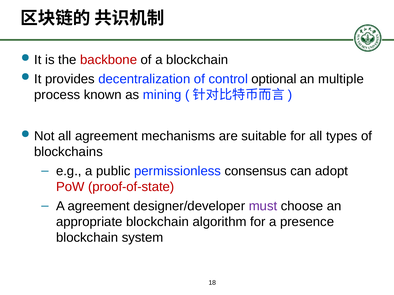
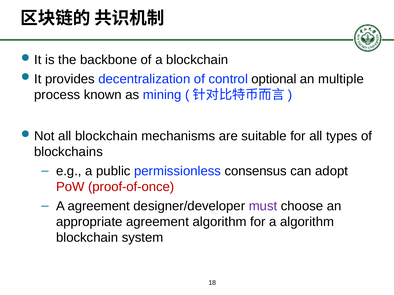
backbone colour: red -> black
all agreement: agreement -> blockchain
proof-of-state: proof-of-state -> proof-of-once
appropriate blockchain: blockchain -> agreement
a presence: presence -> algorithm
